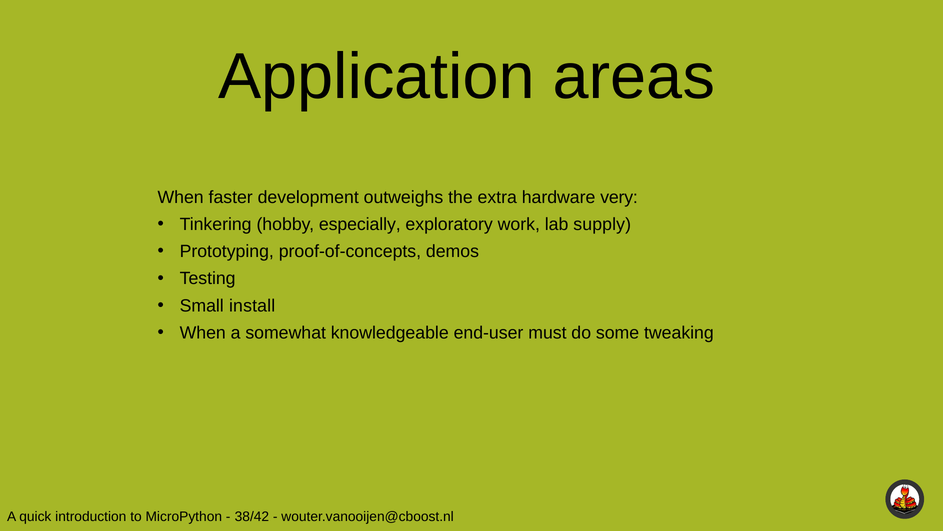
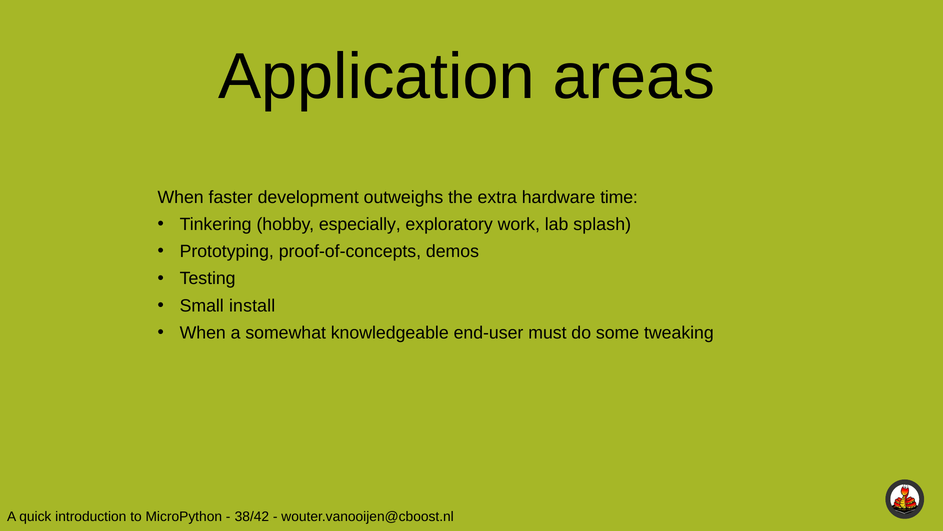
very: very -> time
supply: supply -> splash
